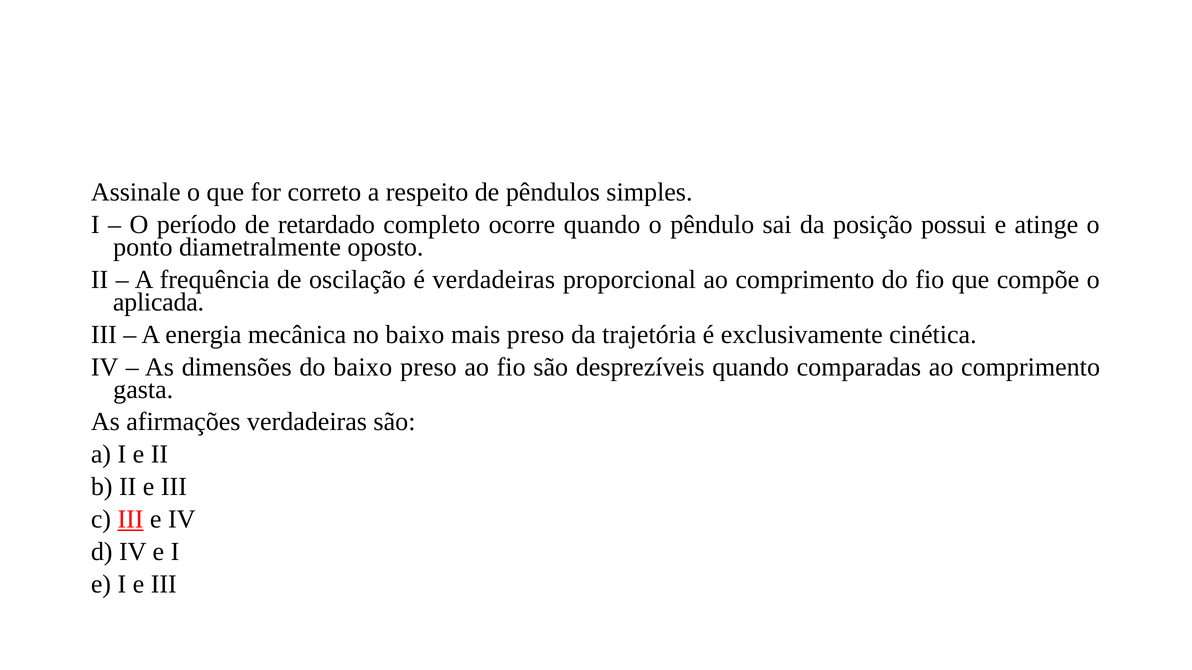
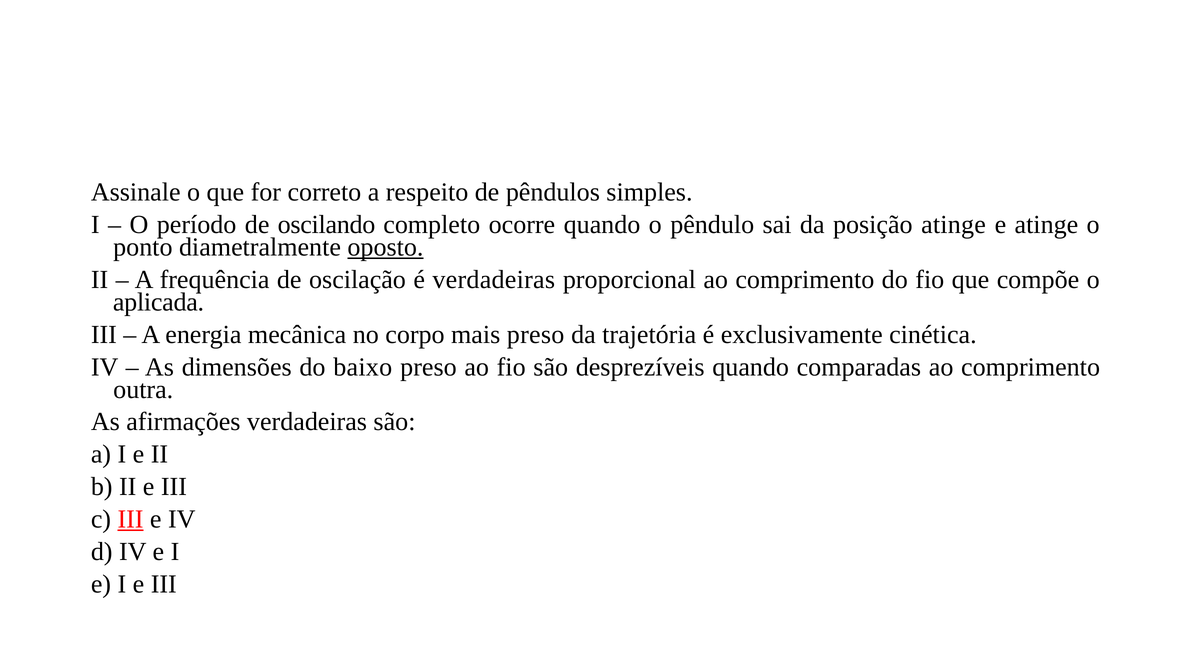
retardado: retardado -> oscilando
posição possui: possui -> atinge
oposto underline: none -> present
no baixo: baixo -> corpo
gasta: gasta -> outra
